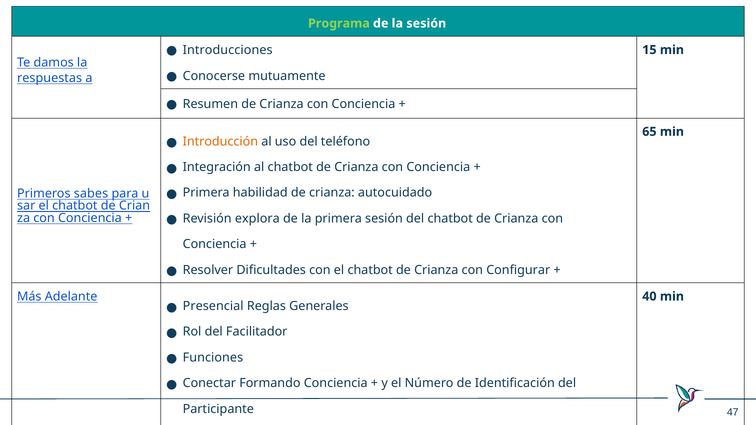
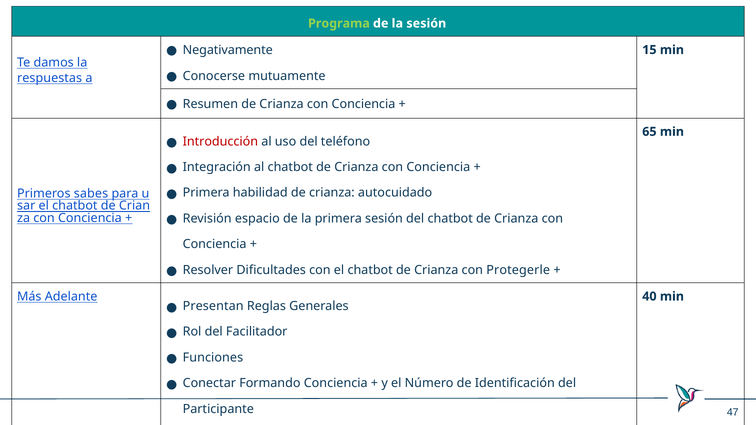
Introducciones: Introducciones -> Negativamente
Introducción colour: orange -> red
explora: explora -> espacio
Configurar: Configurar -> Protegerle
Presencial: Presencial -> Presentan
